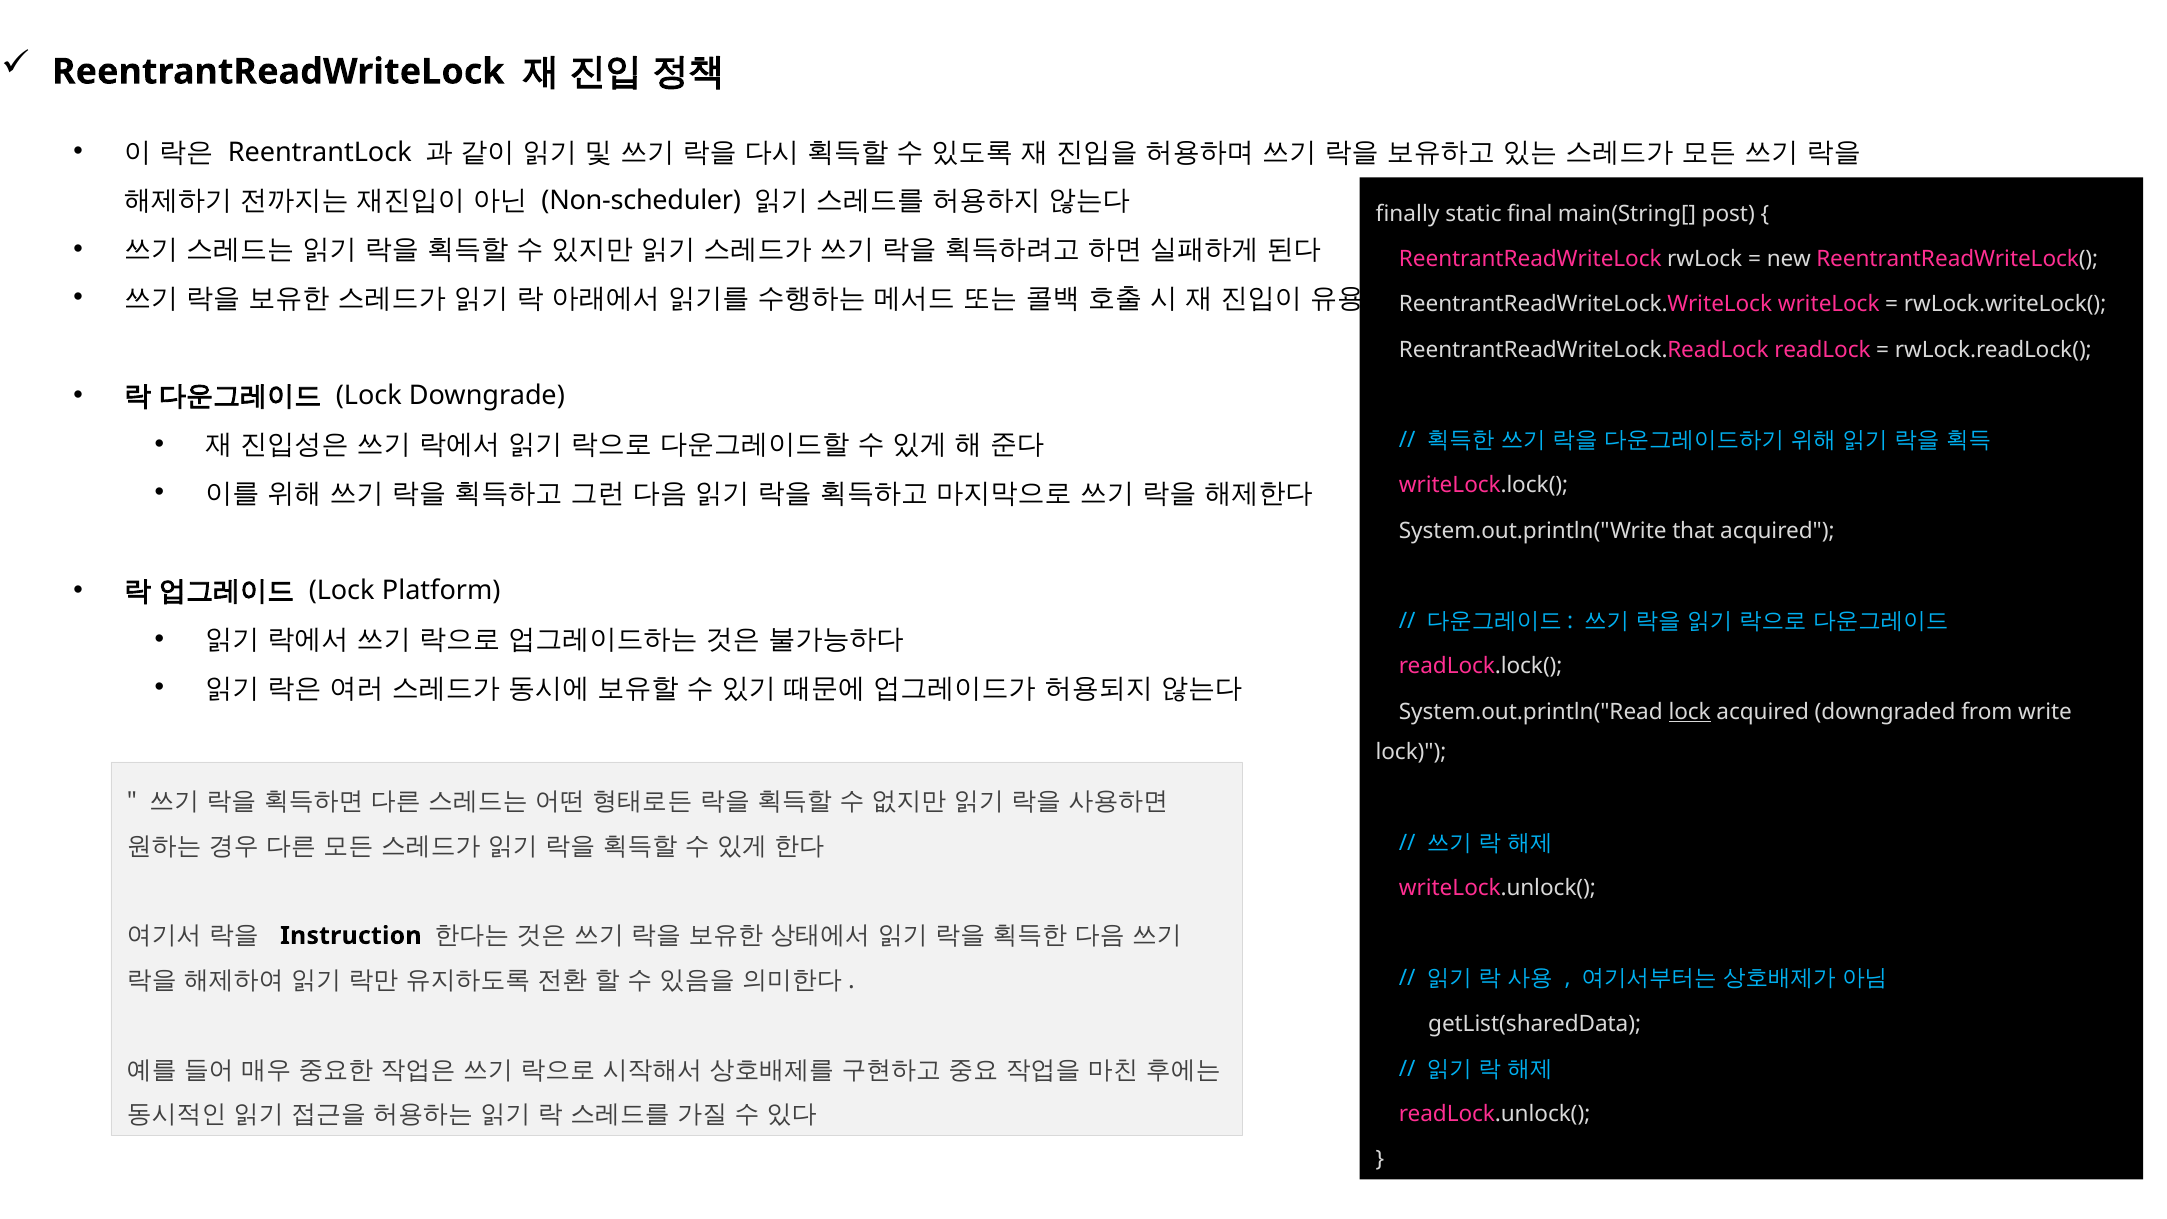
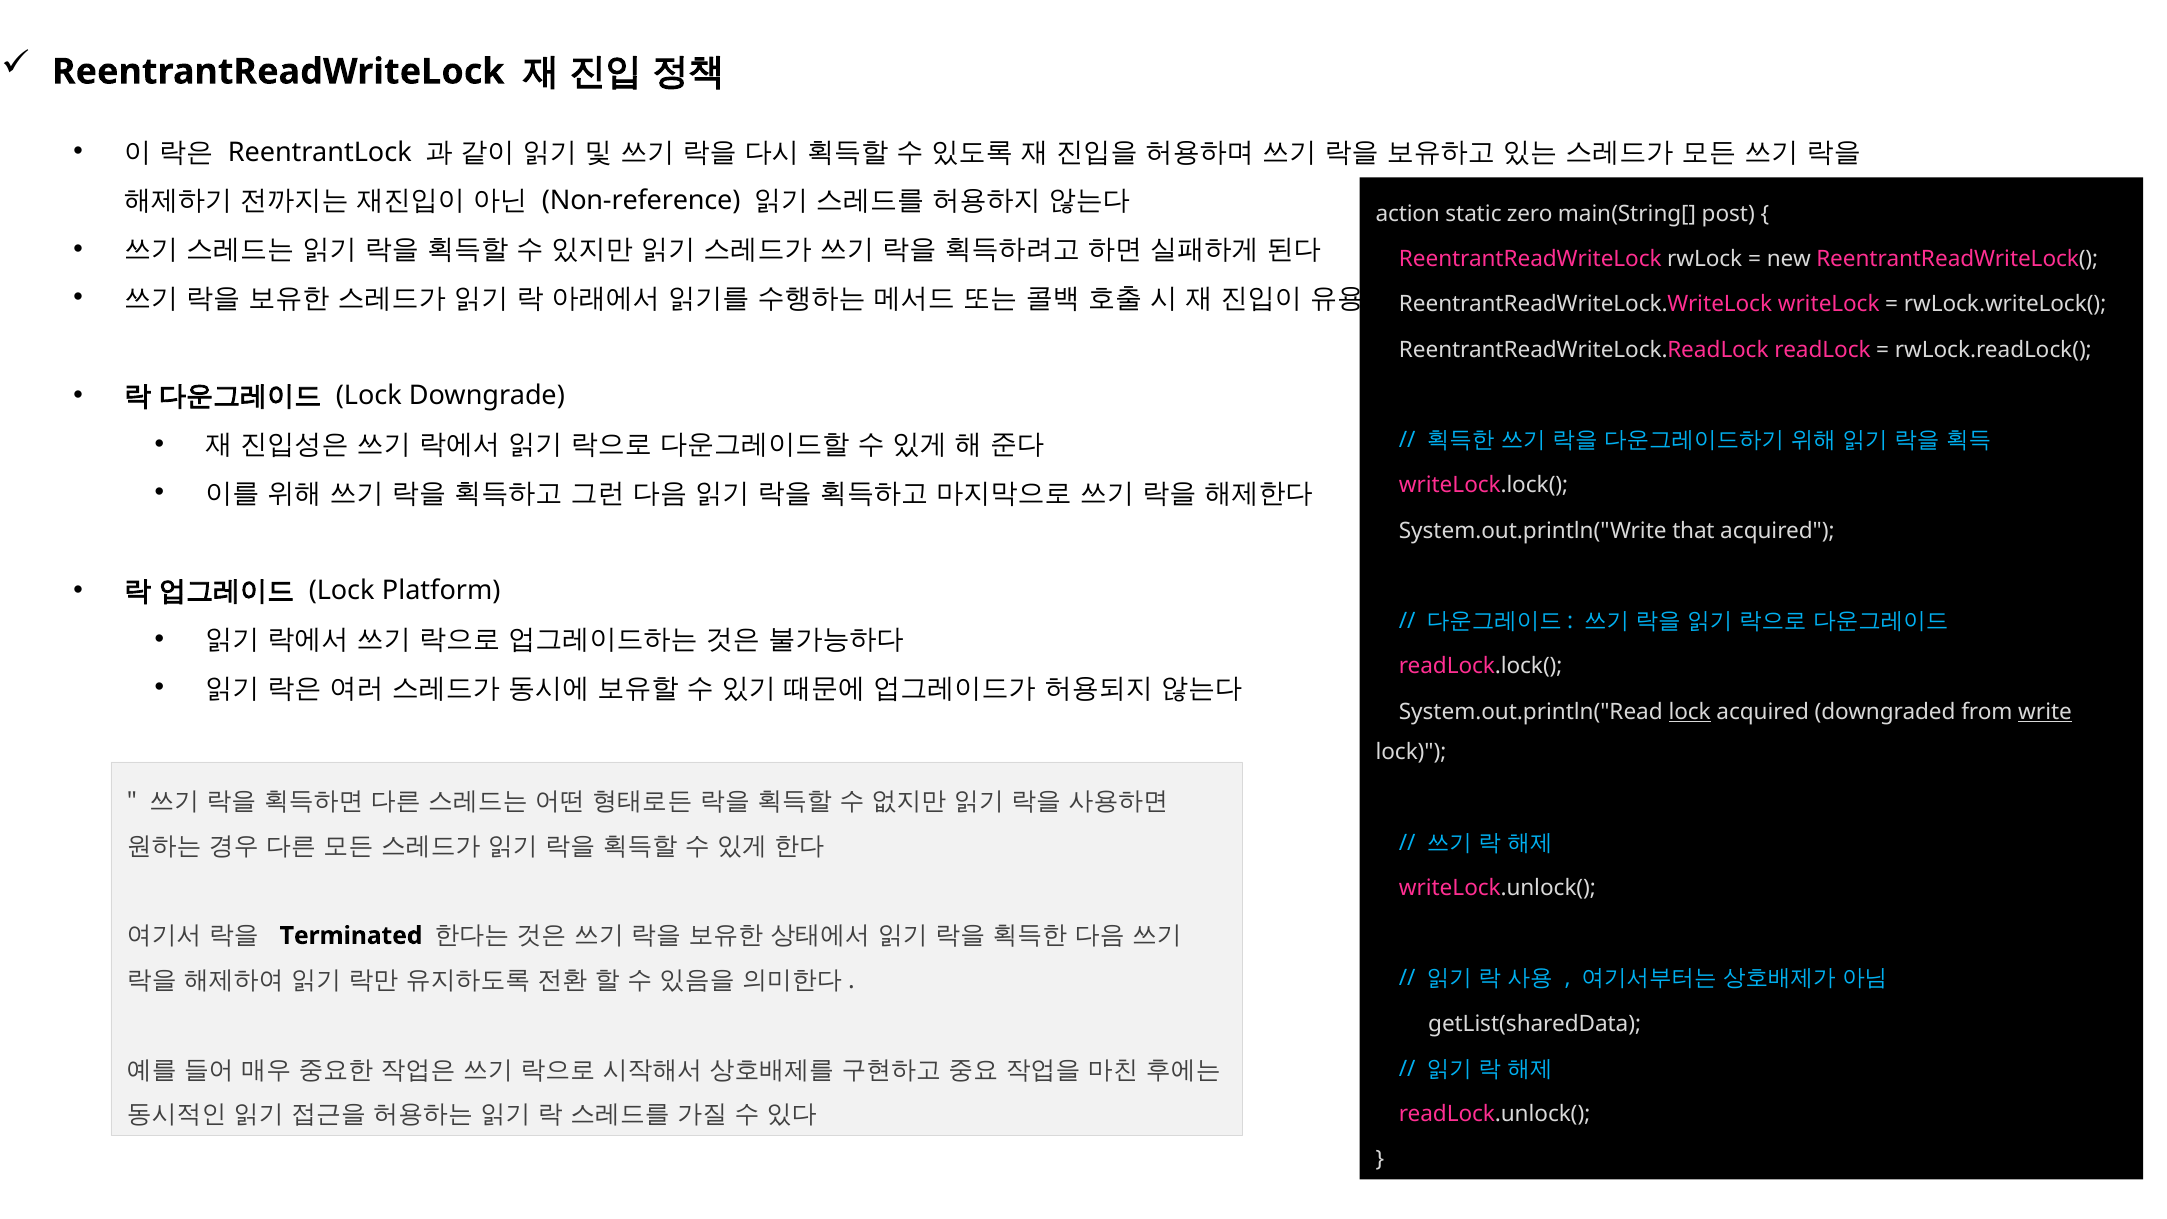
Non-scheduler: Non-scheduler -> Non-reference
finally: finally -> action
final: final -> zero
write underline: none -> present
Instruction: Instruction -> Terminated
